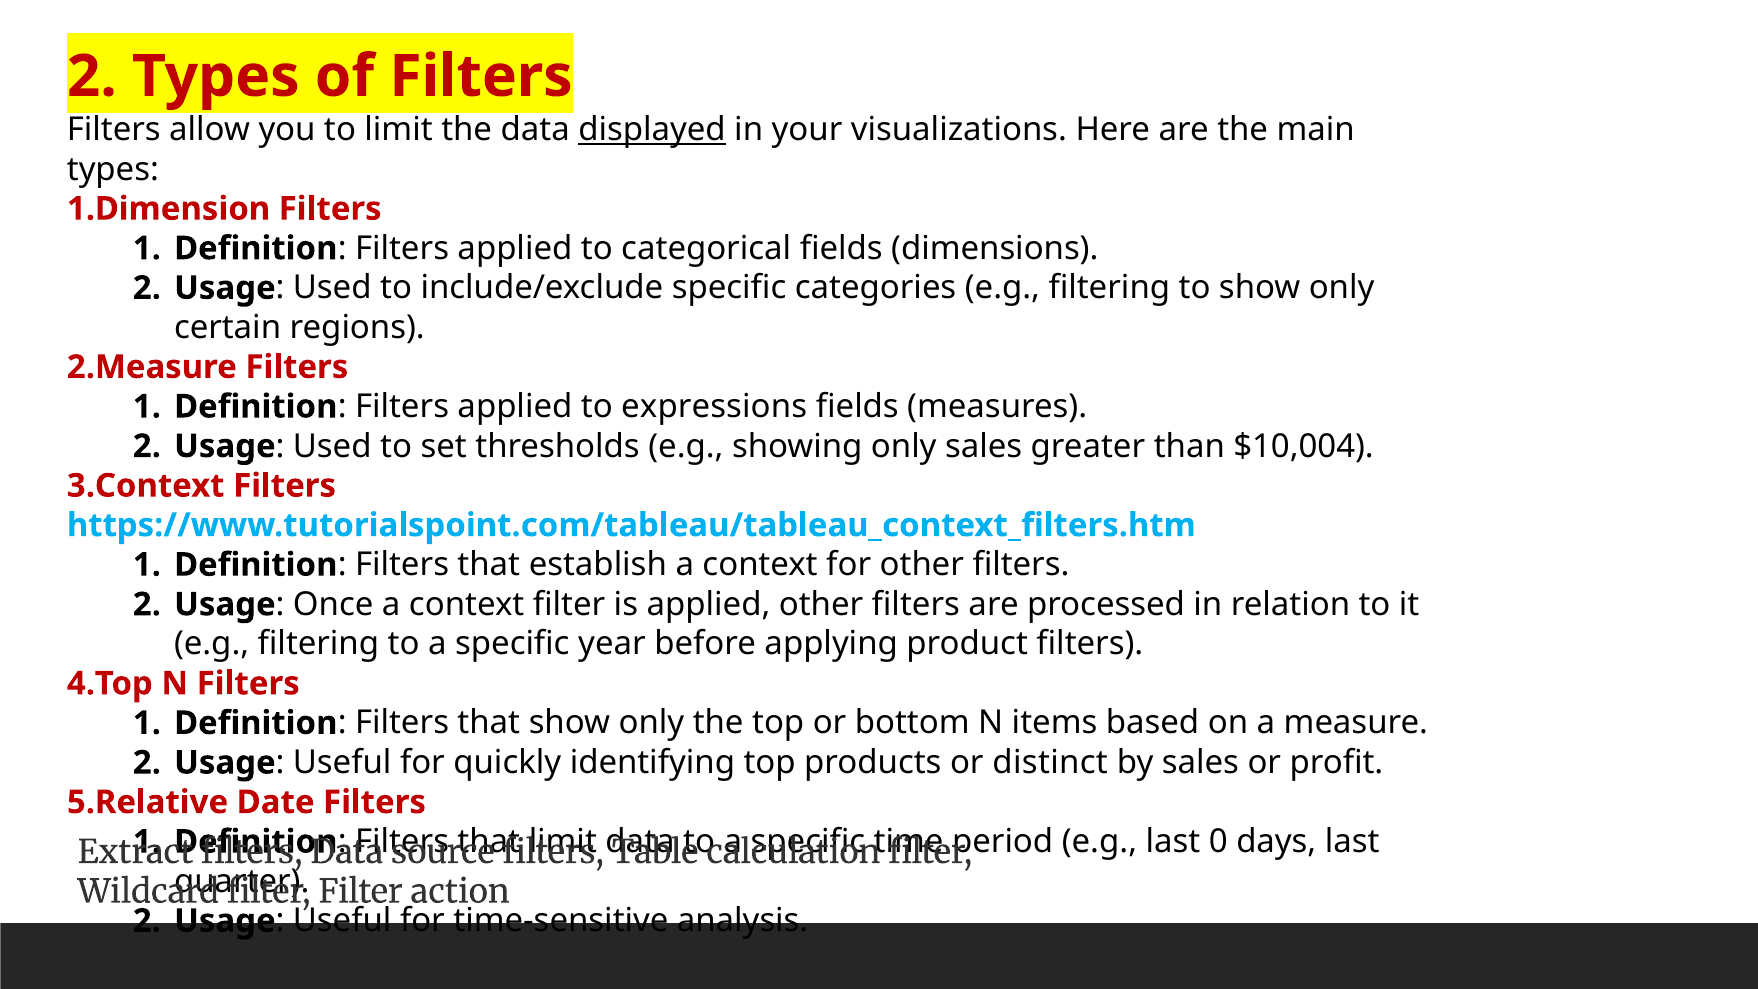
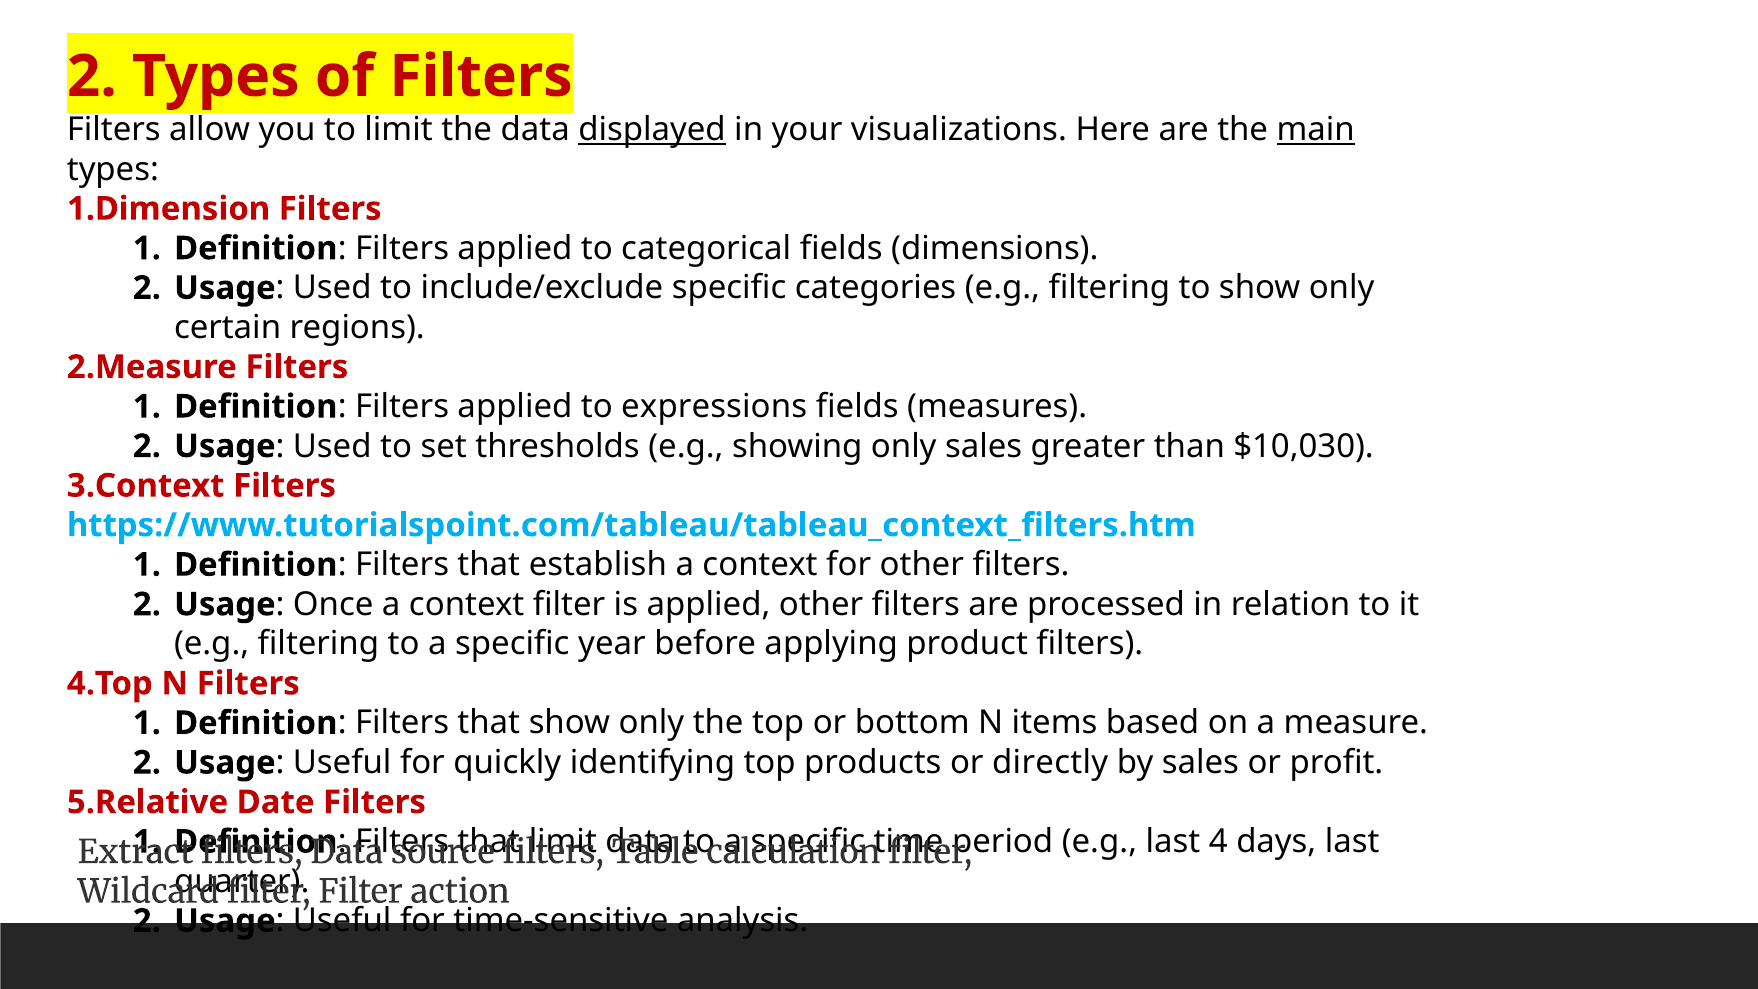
main underline: none -> present
$10,004: $10,004 -> $10,030
distinct: distinct -> directly
0: 0 -> 4
